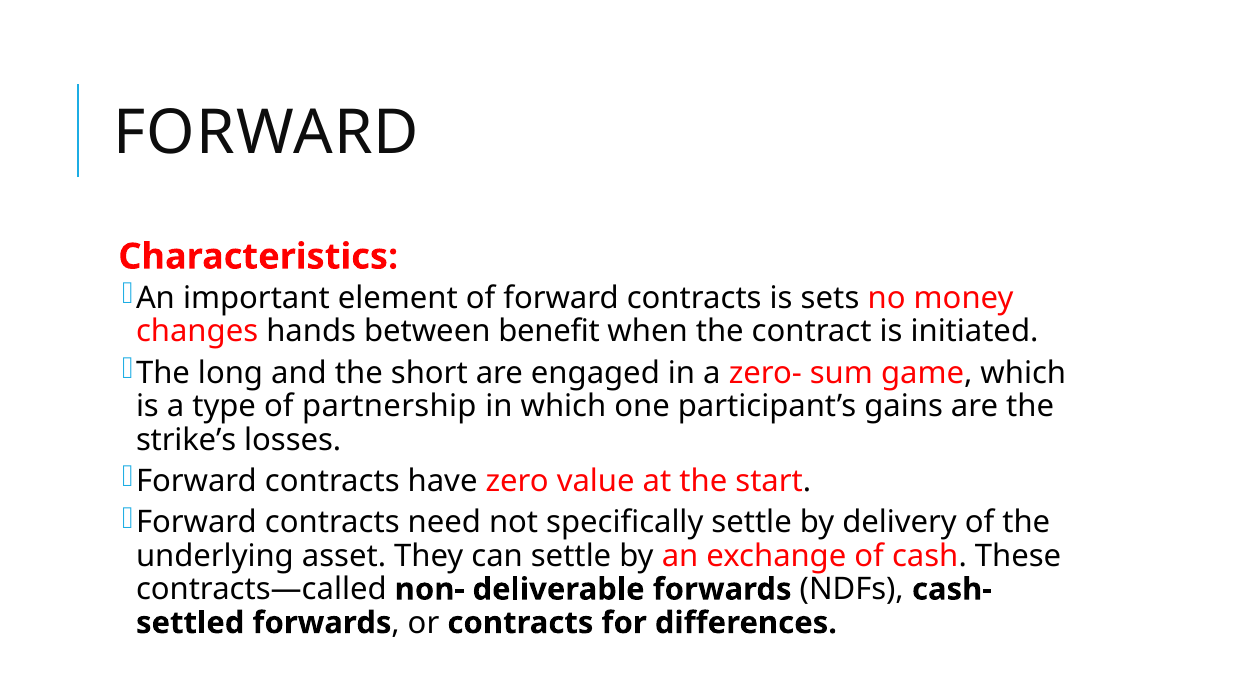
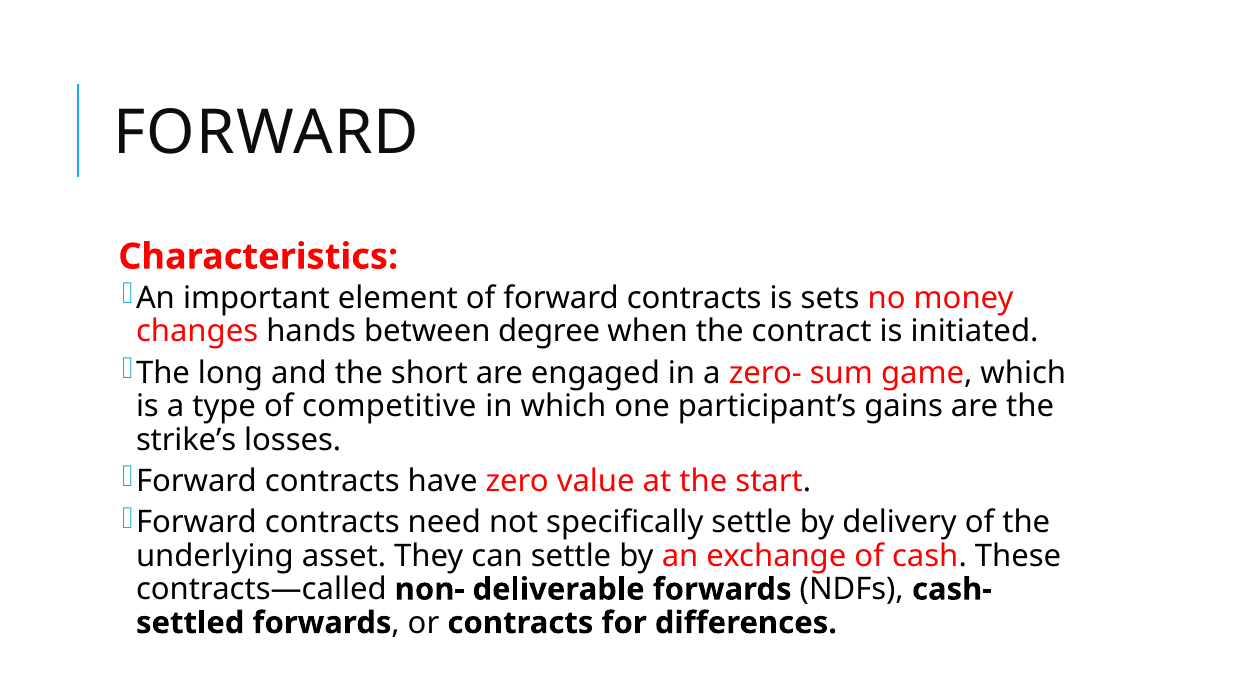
benefit: benefit -> degree
partnership: partnership -> competitive
